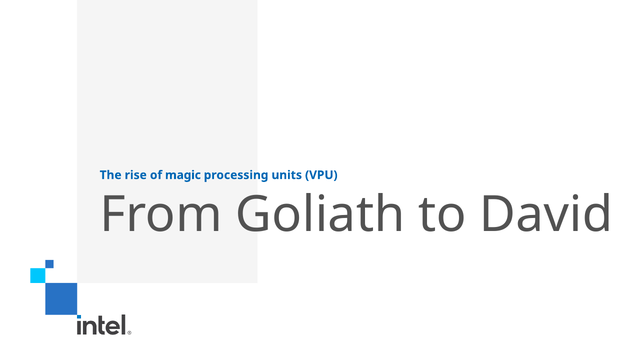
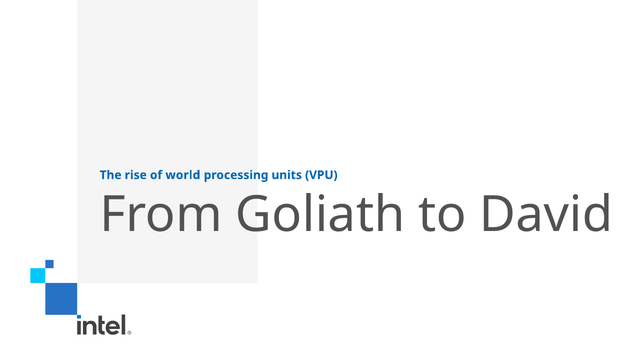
magic: magic -> world
